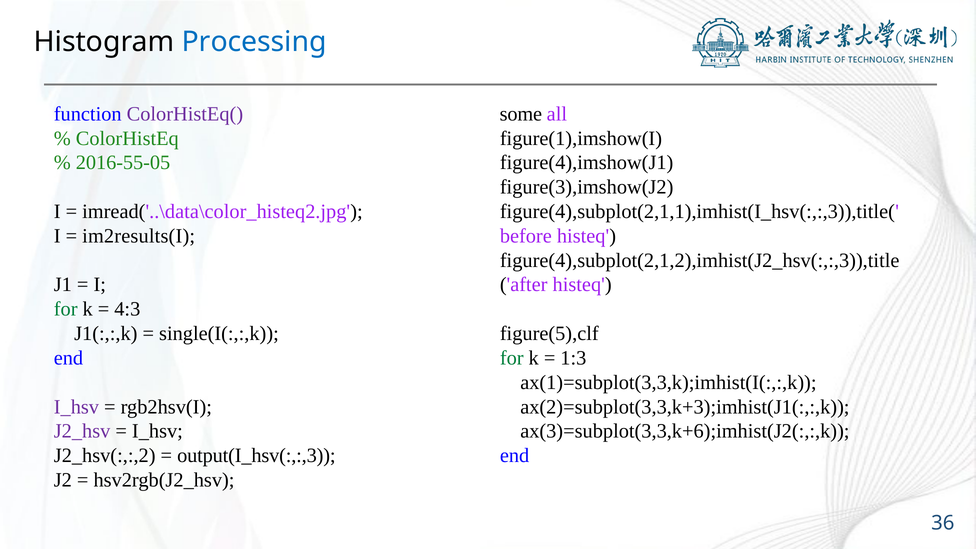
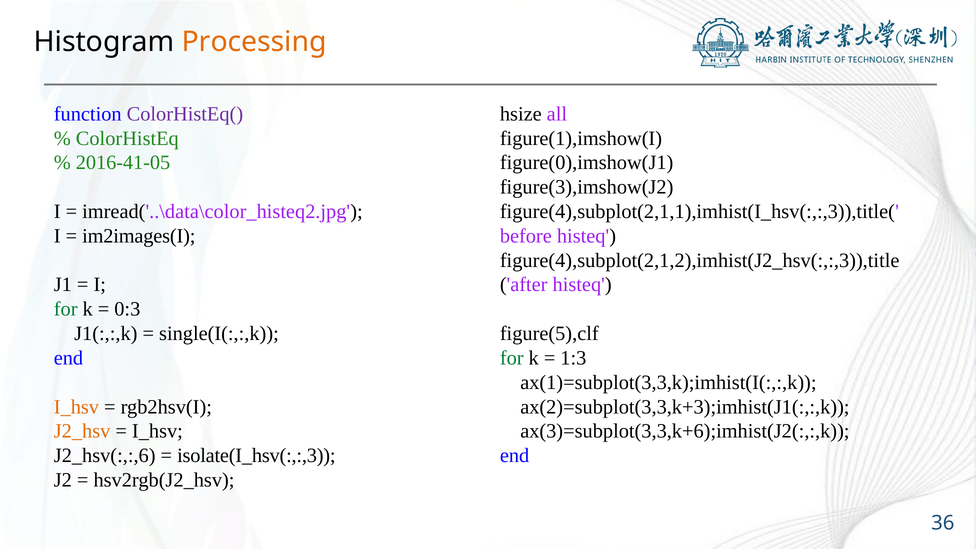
Processing colour: blue -> orange
some: some -> hsize
2016-55-05: 2016-55-05 -> 2016-41-05
figure(4),imshow(J1: figure(4),imshow(J1 -> figure(0),imshow(J1
im2results(I: im2results(I -> im2images(I
4:3: 4:3 -> 0:3
I_hsv at (76, 407) colour: purple -> orange
J2_hsv colour: purple -> orange
J2_hsv(:,:,2: J2_hsv(:,:,2 -> J2_hsv(:,:,6
output(I_hsv(:,:,3: output(I_hsv(:,:,3 -> isolate(I_hsv(:,:,3
